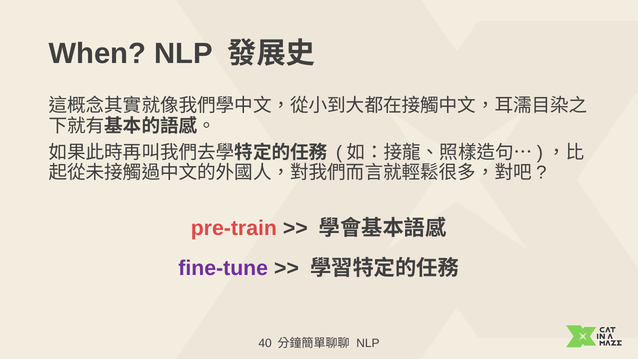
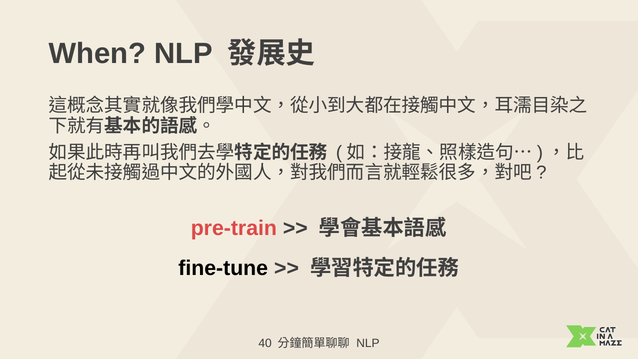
fine-tune colour: purple -> black
